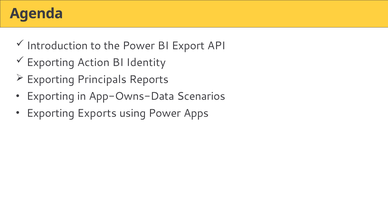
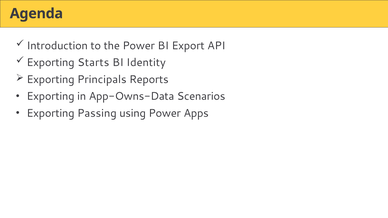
Action: Action -> Starts
Exports: Exports -> Passing
